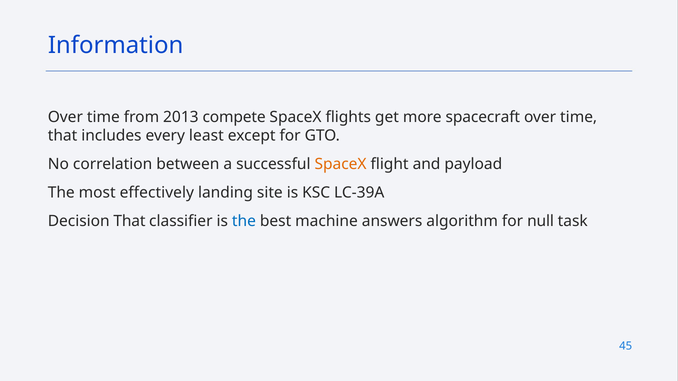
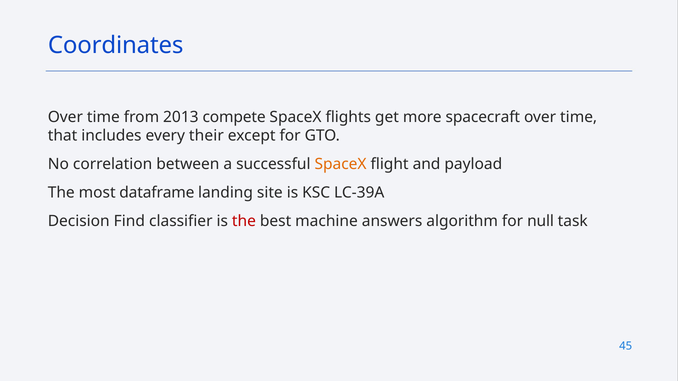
Information: Information -> Coordinates
least: least -> their
effectively: effectively -> dataframe
Decision That: That -> Find
the at (244, 221) colour: blue -> red
